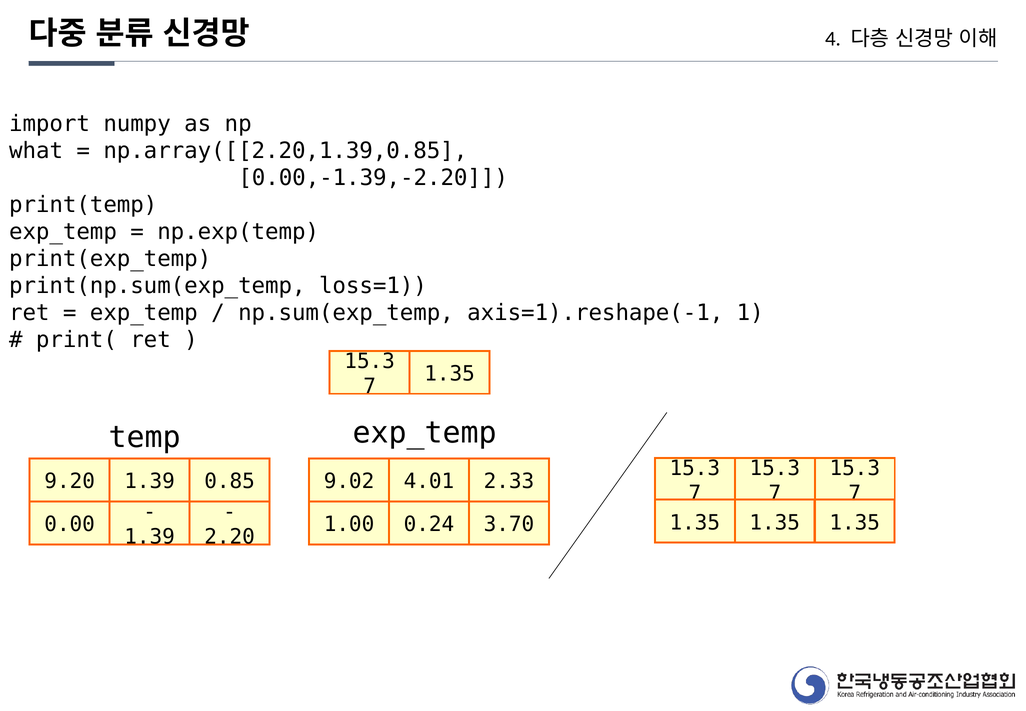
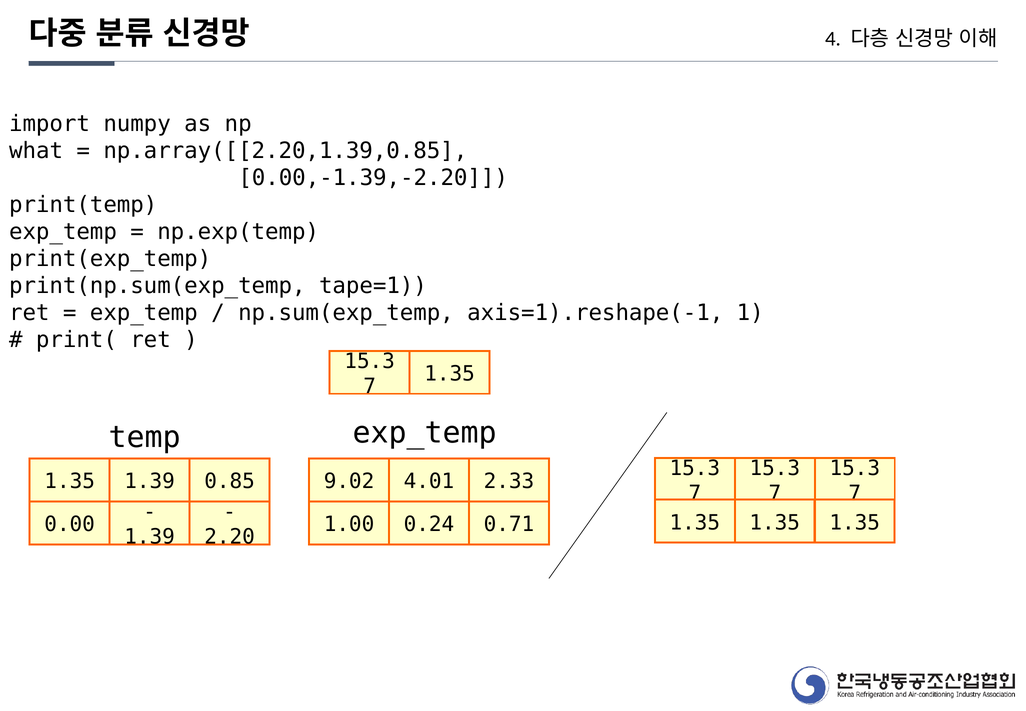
loss=1: loss=1 -> tape=1
9.20 at (70, 481): 9.20 -> 1.35
3.70: 3.70 -> 0.71
